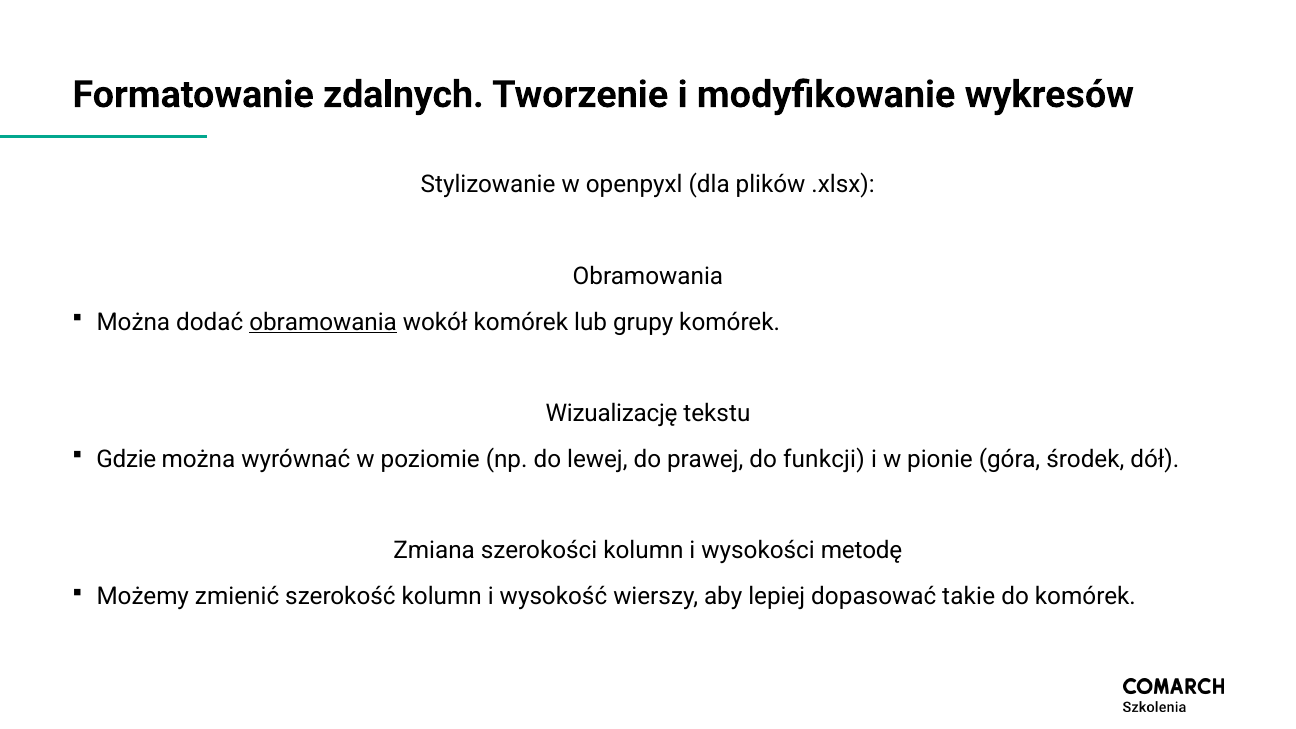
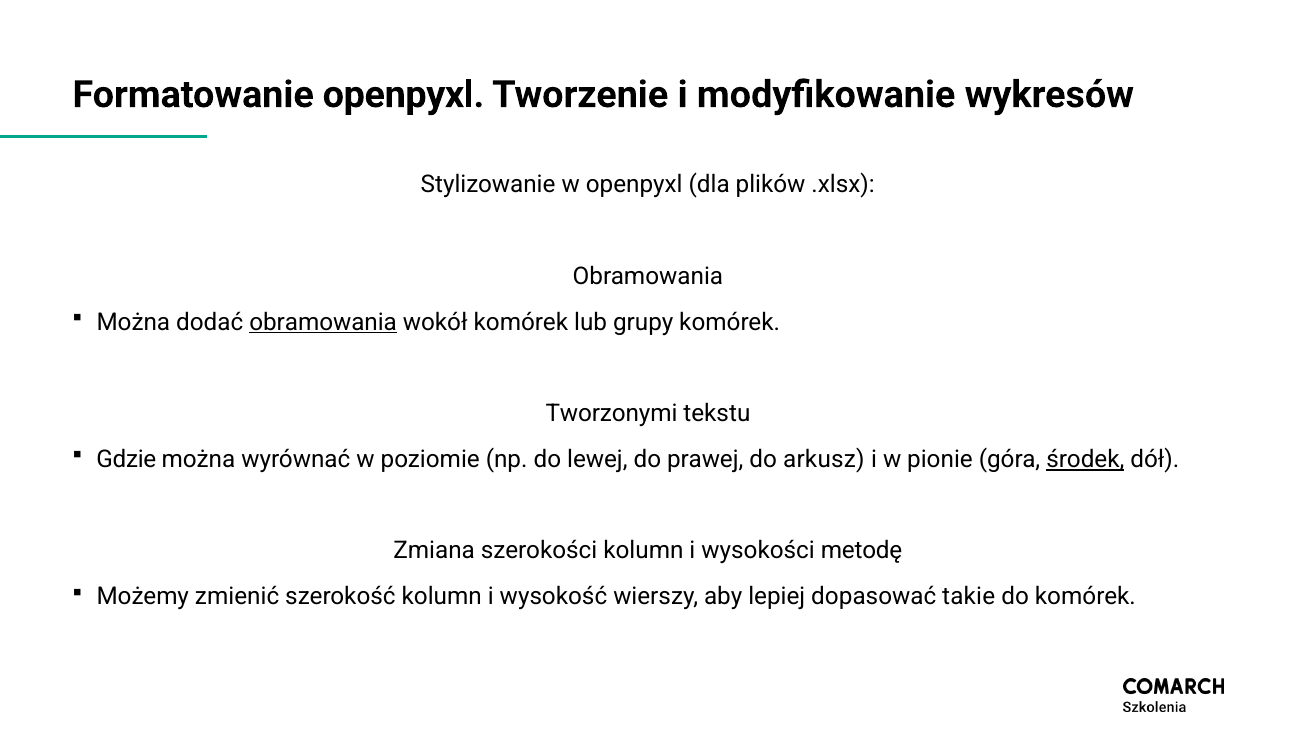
Formatowanie zdalnych: zdalnych -> openpyxl
Wizualizację: Wizualizację -> Tworzonymi
funkcji: funkcji -> arkusz
środek underline: none -> present
